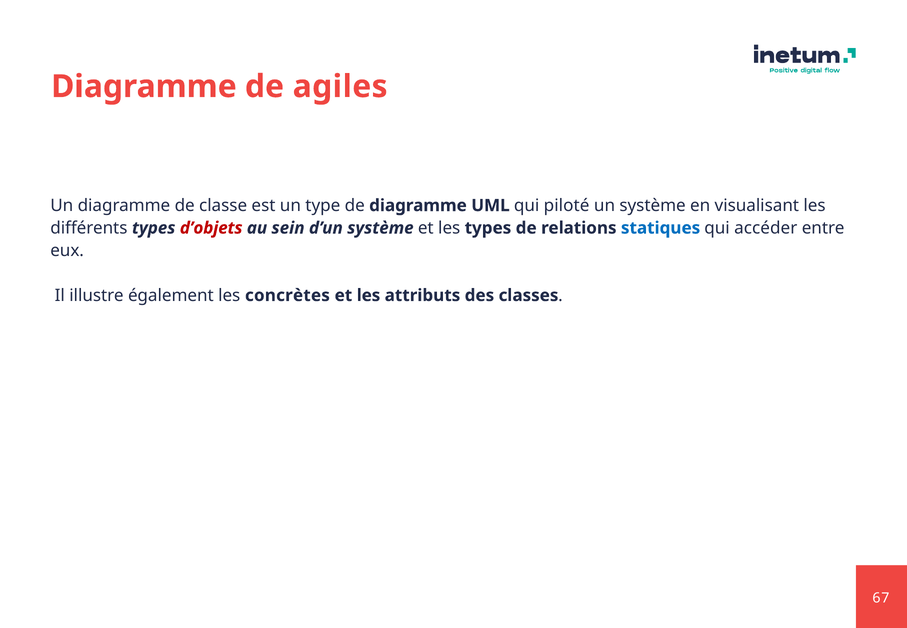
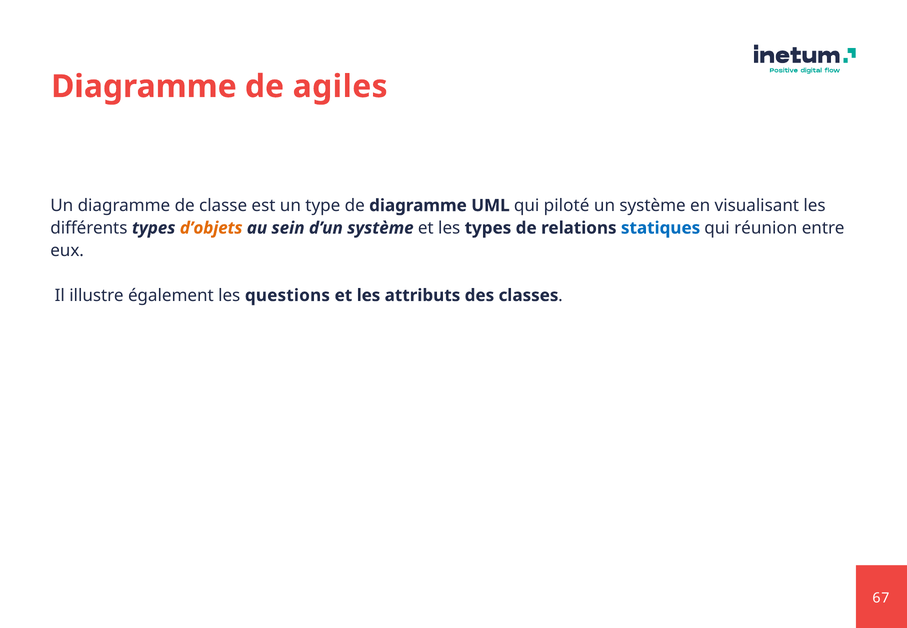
d’objets colour: red -> orange
accéder: accéder -> réunion
concrètes: concrètes -> questions
